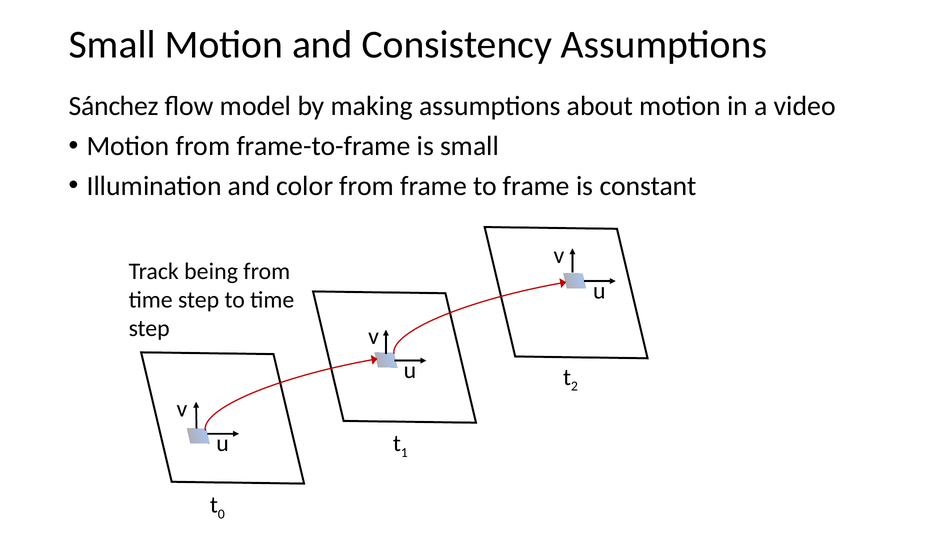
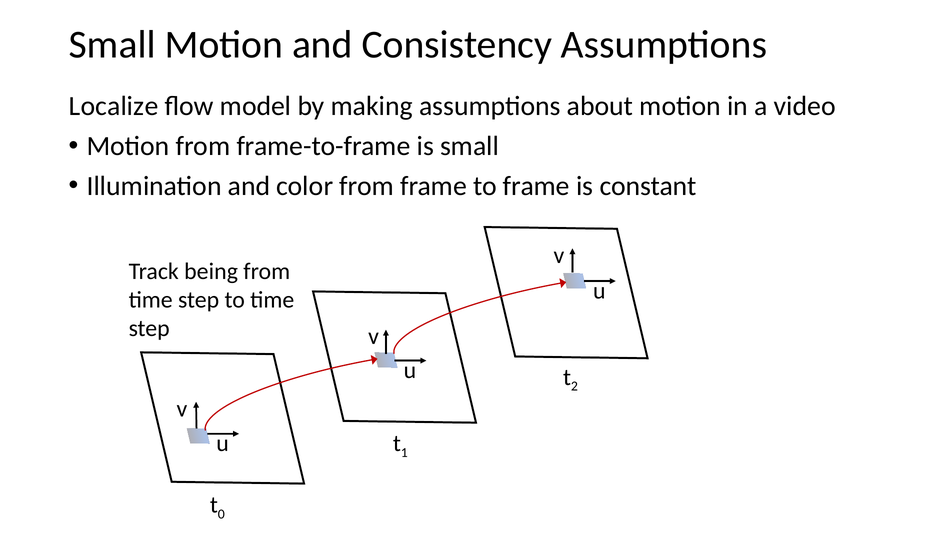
Sánchez: Sánchez -> Localize
